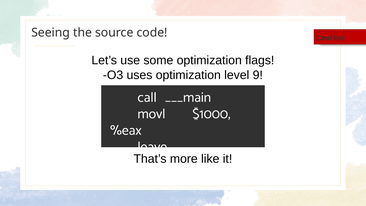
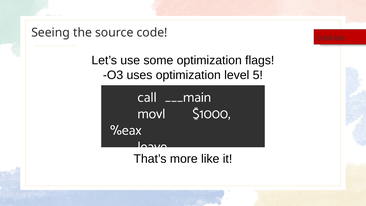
9: 9 -> 5
